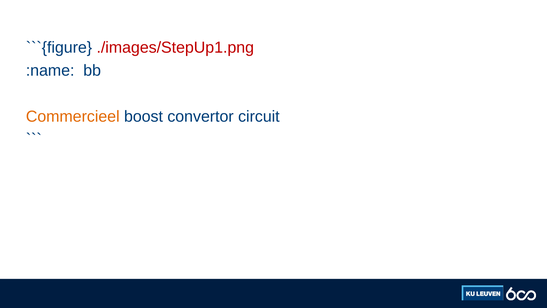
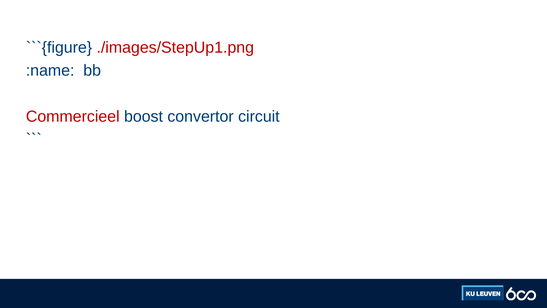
Commercieel colour: orange -> red
